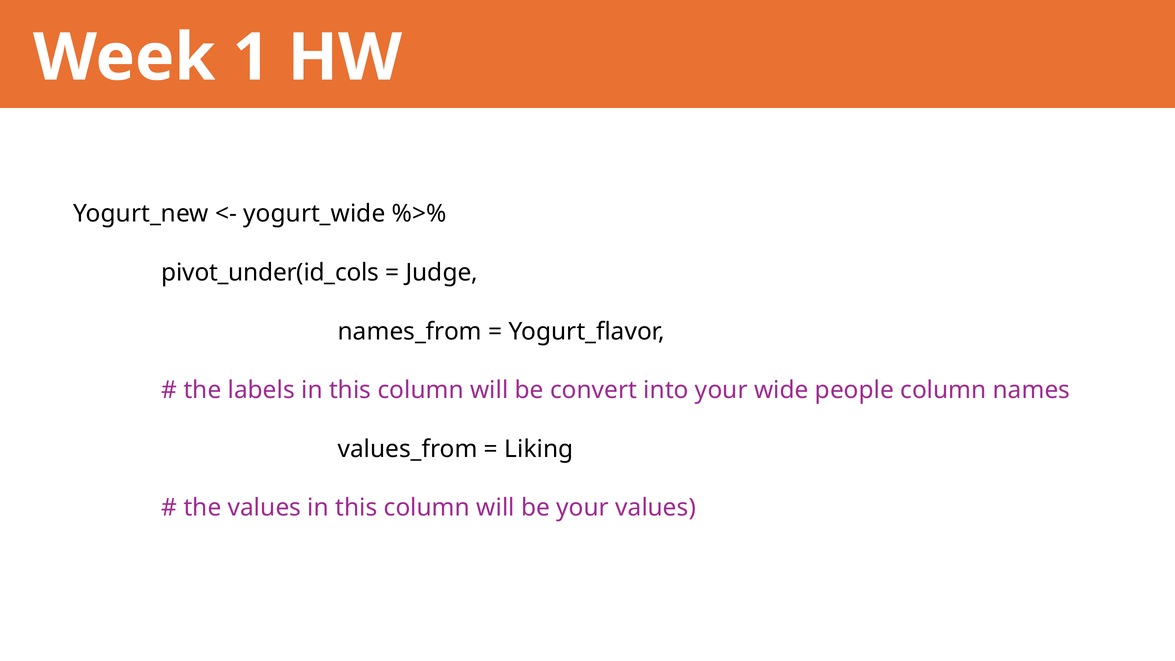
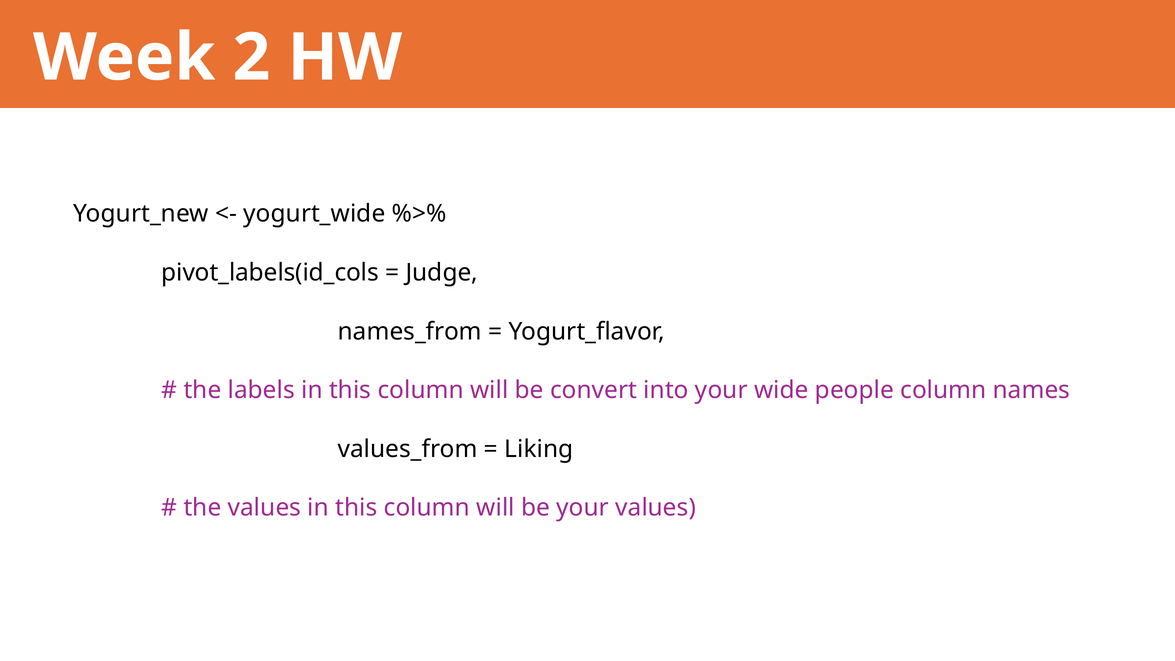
1: 1 -> 2
pivot_under(id_cols: pivot_under(id_cols -> pivot_labels(id_cols
